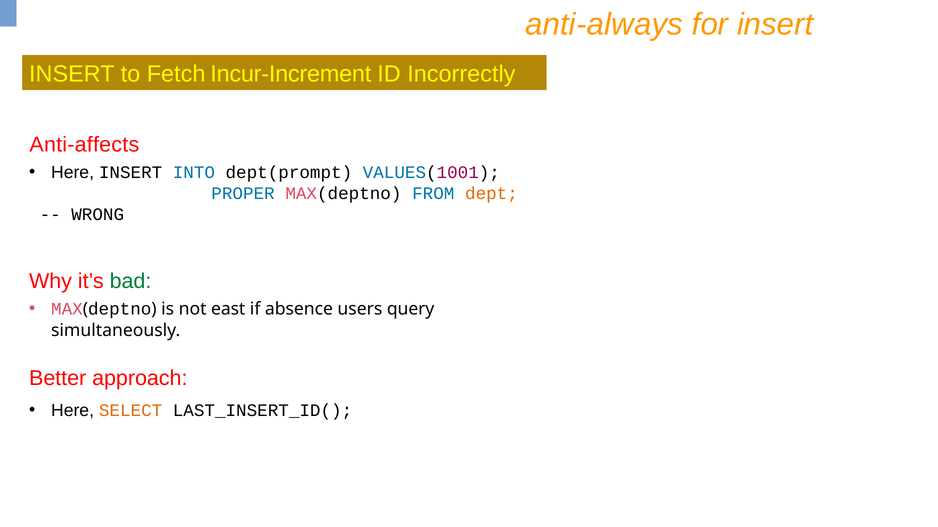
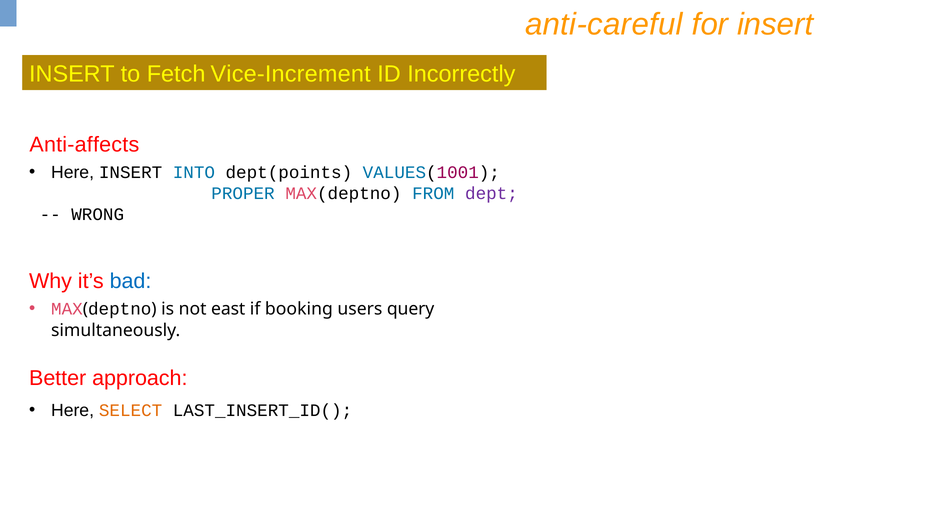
anti-always: anti-always -> anti-careful
Incur-Increment: Incur-Increment -> Vice-Increment
dept(prompt: dept(prompt -> dept(points
dept colour: orange -> purple
bad colour: green -> blue
absence: absence -> booking
